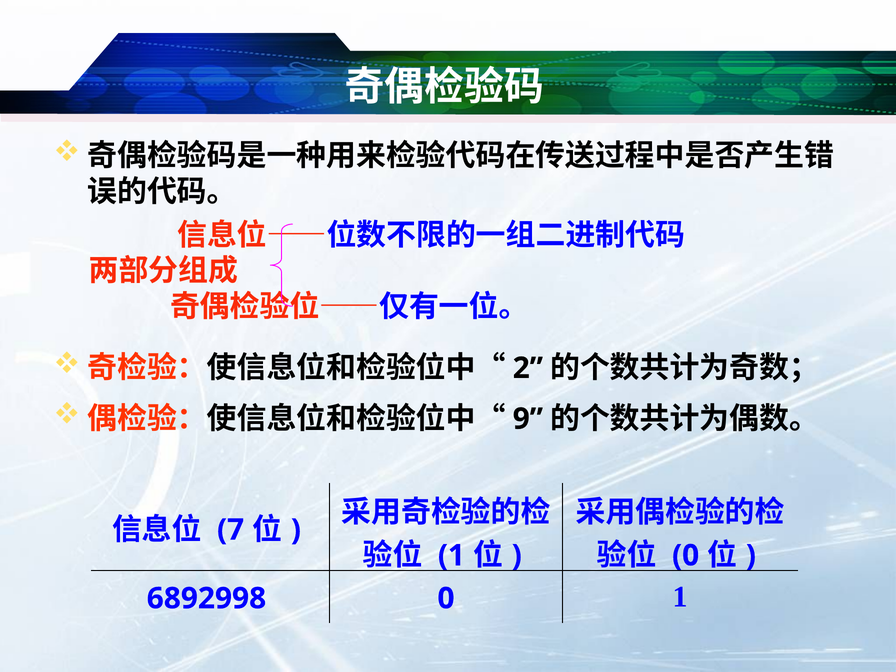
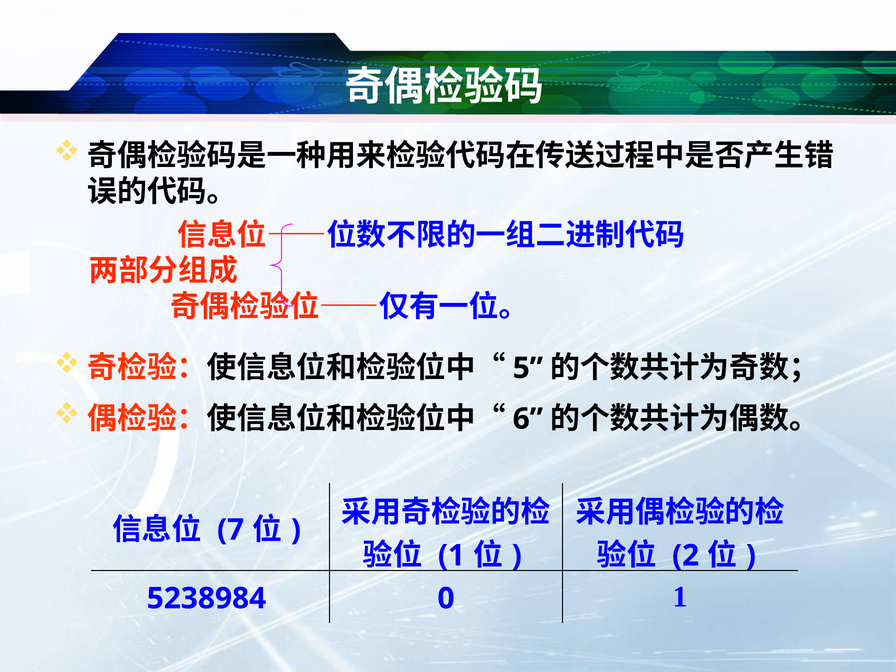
2: 2 -> 5
9: 9 -> 6
0 at (686, 556): 0 -> 2
6892998: 6892998 -> 5238984
